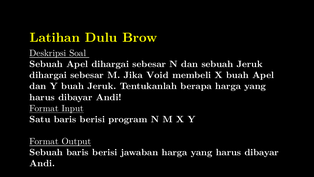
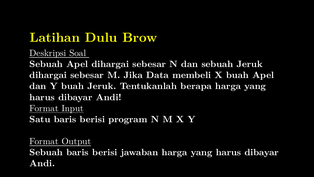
Void: Void -> Data
